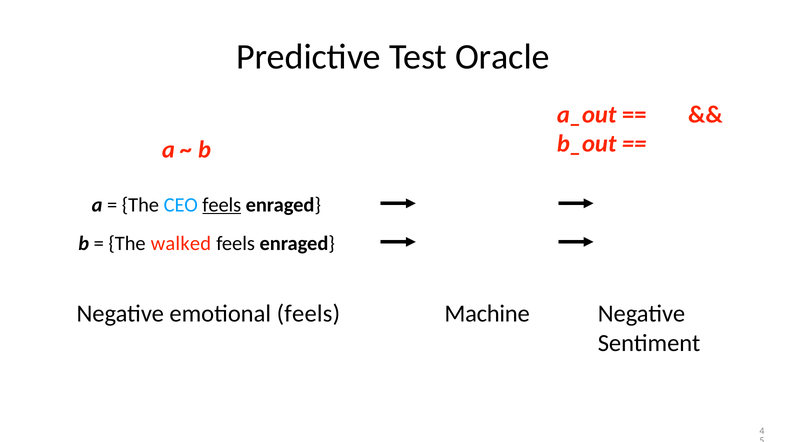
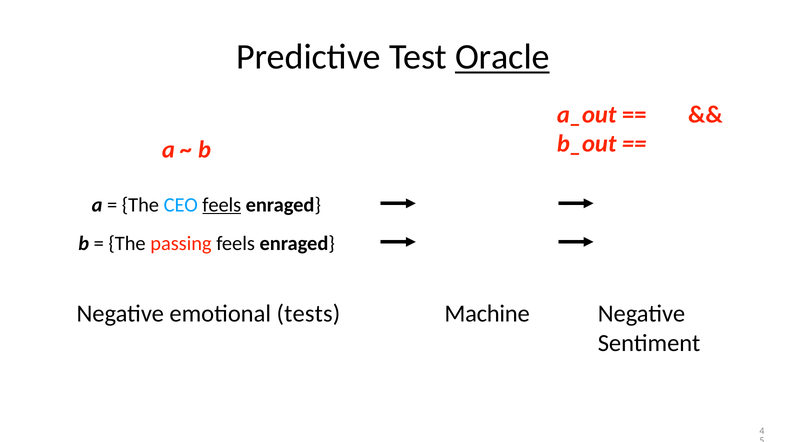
Oracle underline: none -> present
walked: walked -> passing
emotional feels: feels -> tests
